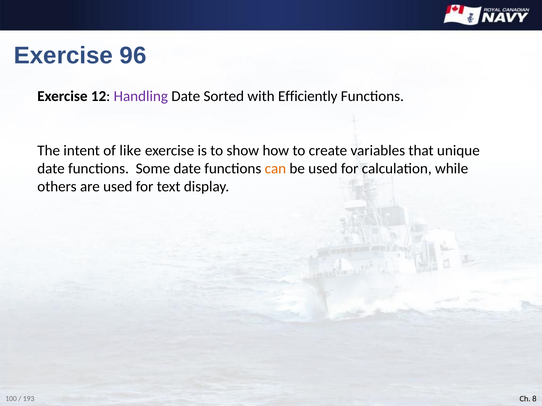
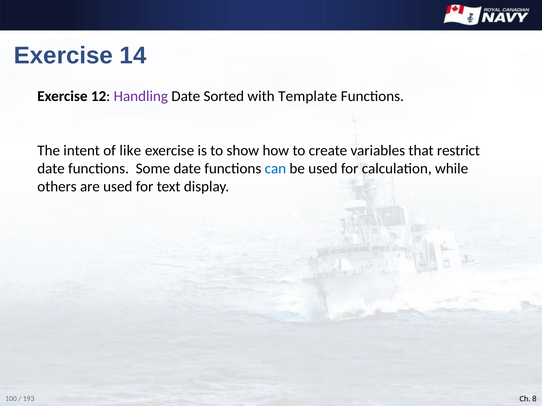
96: 96 -> 14
Efficiently: Efficiently -> Template
unique: unique -> restrict
can colour: orange -> blue
